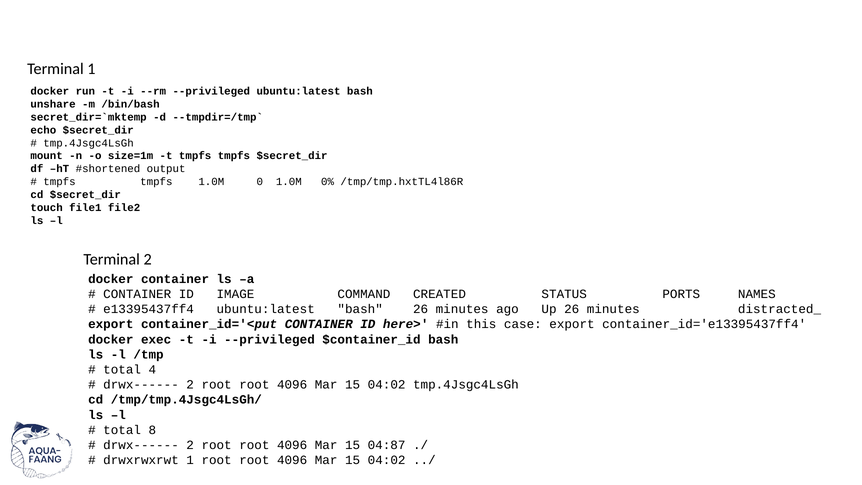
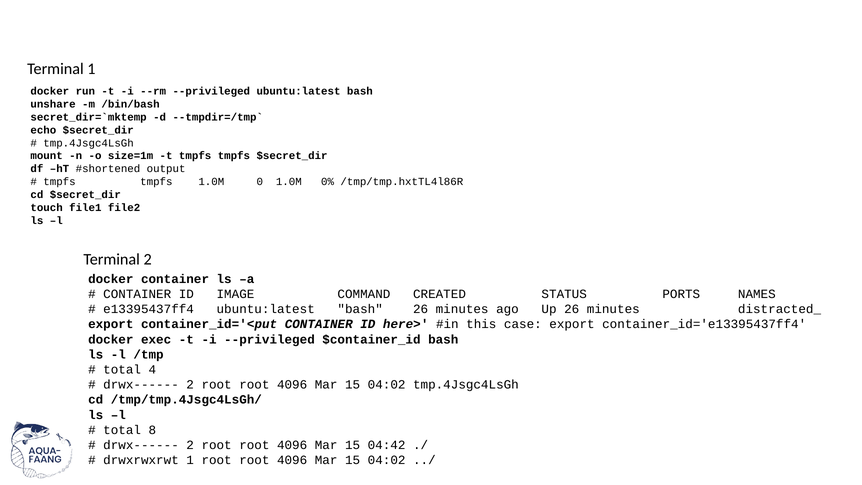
04:87: 04:87 -> 04:42
